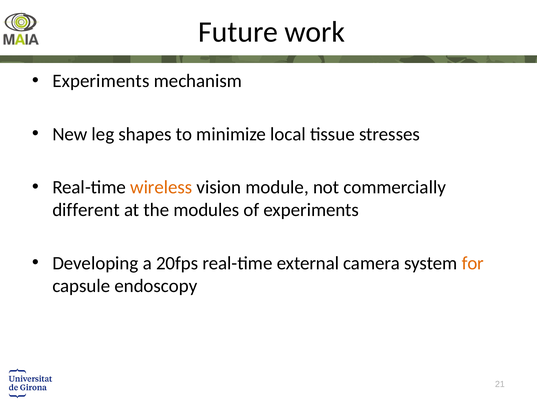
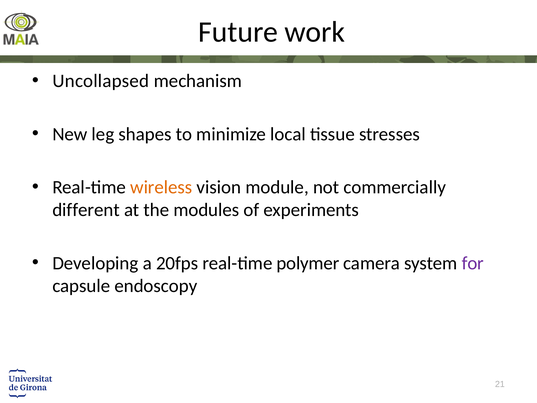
Experiments at (101, 81): Experiments -> Uncollapsed
external: external -> polymer
for colour: orange -> purple
